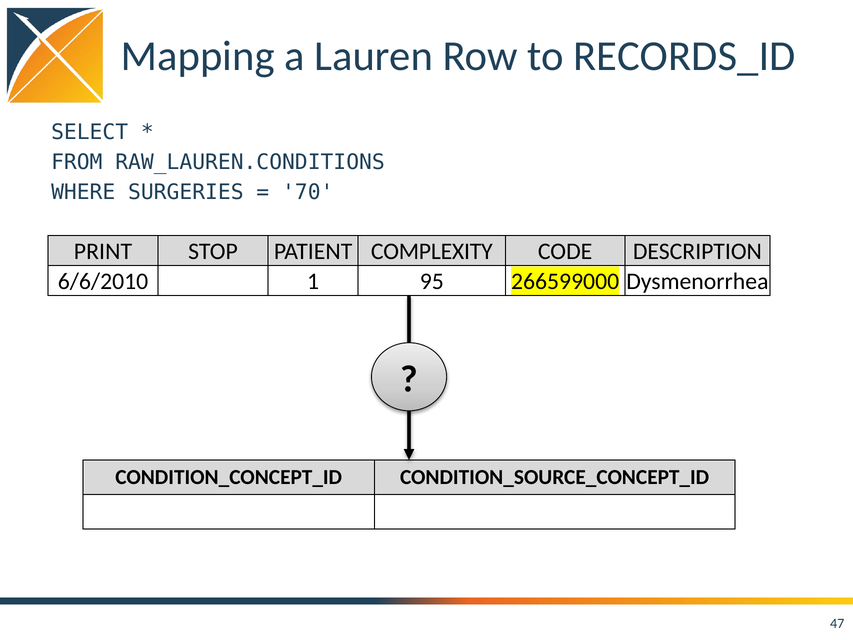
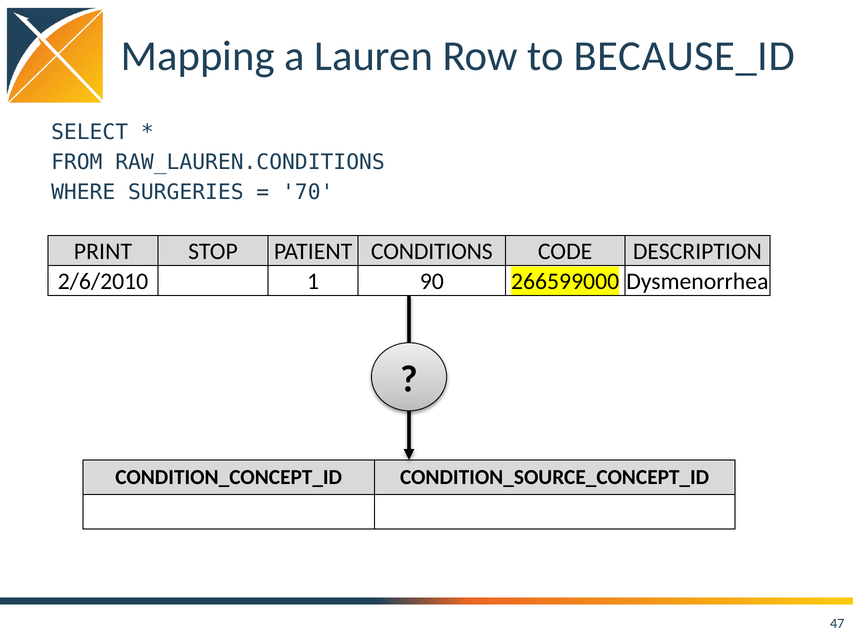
RECORDS_ID: RECORDS_ID -> BECAUSE_ID
COMPLEXITY: COMPLEXITY -> CONDITIONS
6/6/2010: 6/6/2010 -> 2/6/2010
95: 95 -> 90
